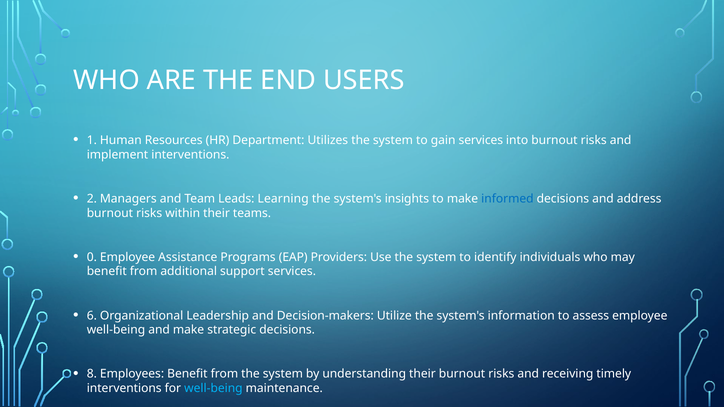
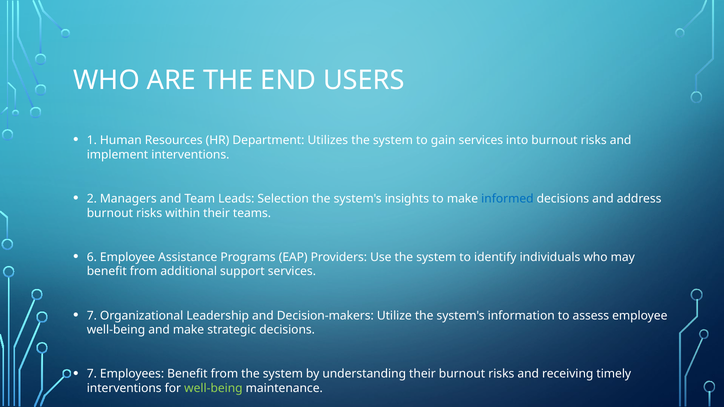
Learning: Learning -> Selection
0: 0 -> 6
6 at (92, 316): 6 -> 7
8 at (92, 374): 8 -> 7
well-being at (213, 389) colour: light blue -> light green
